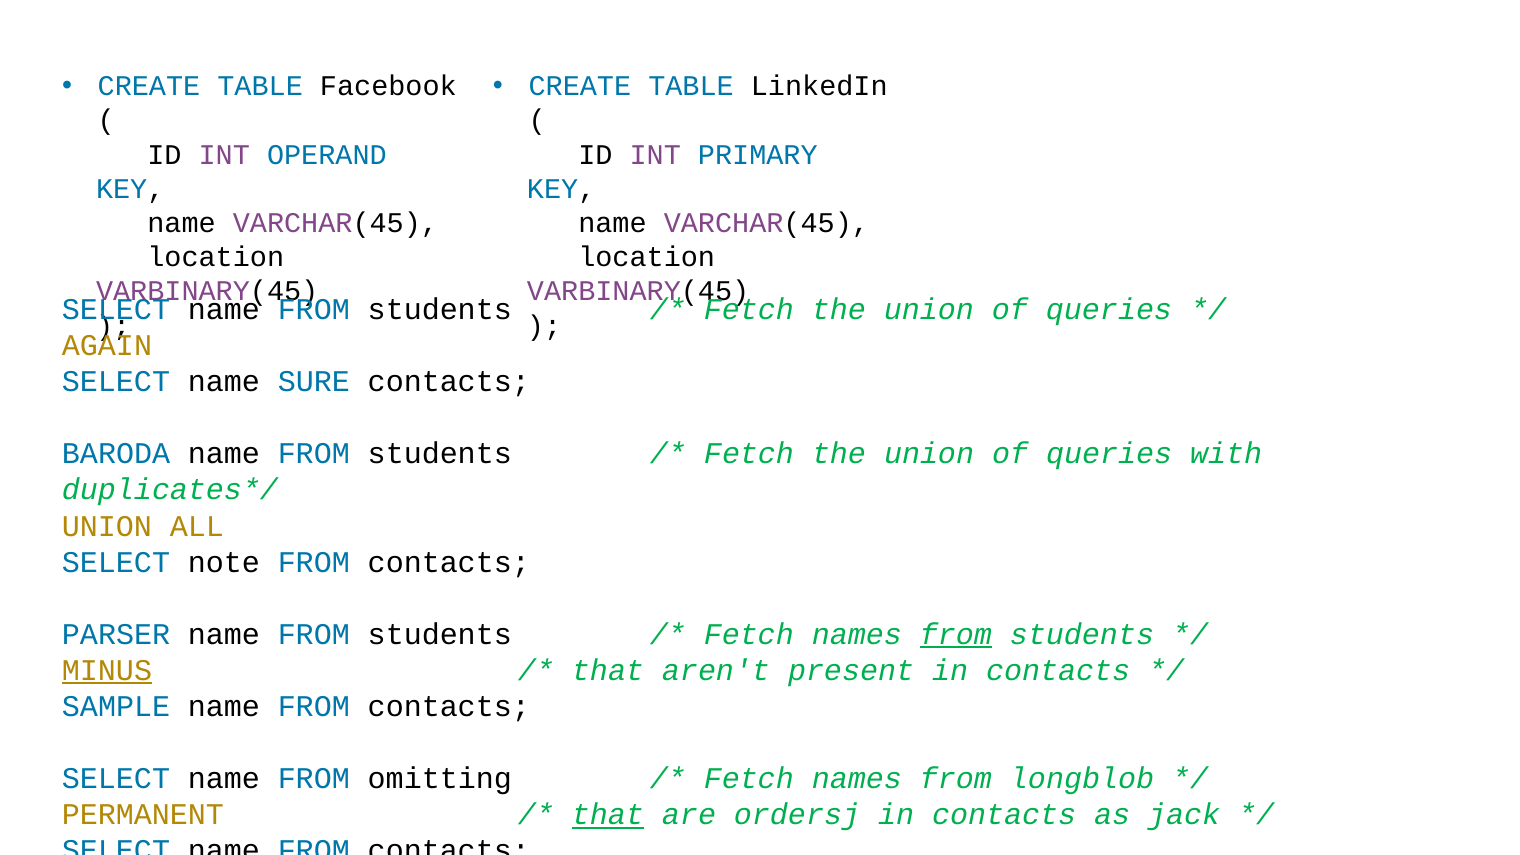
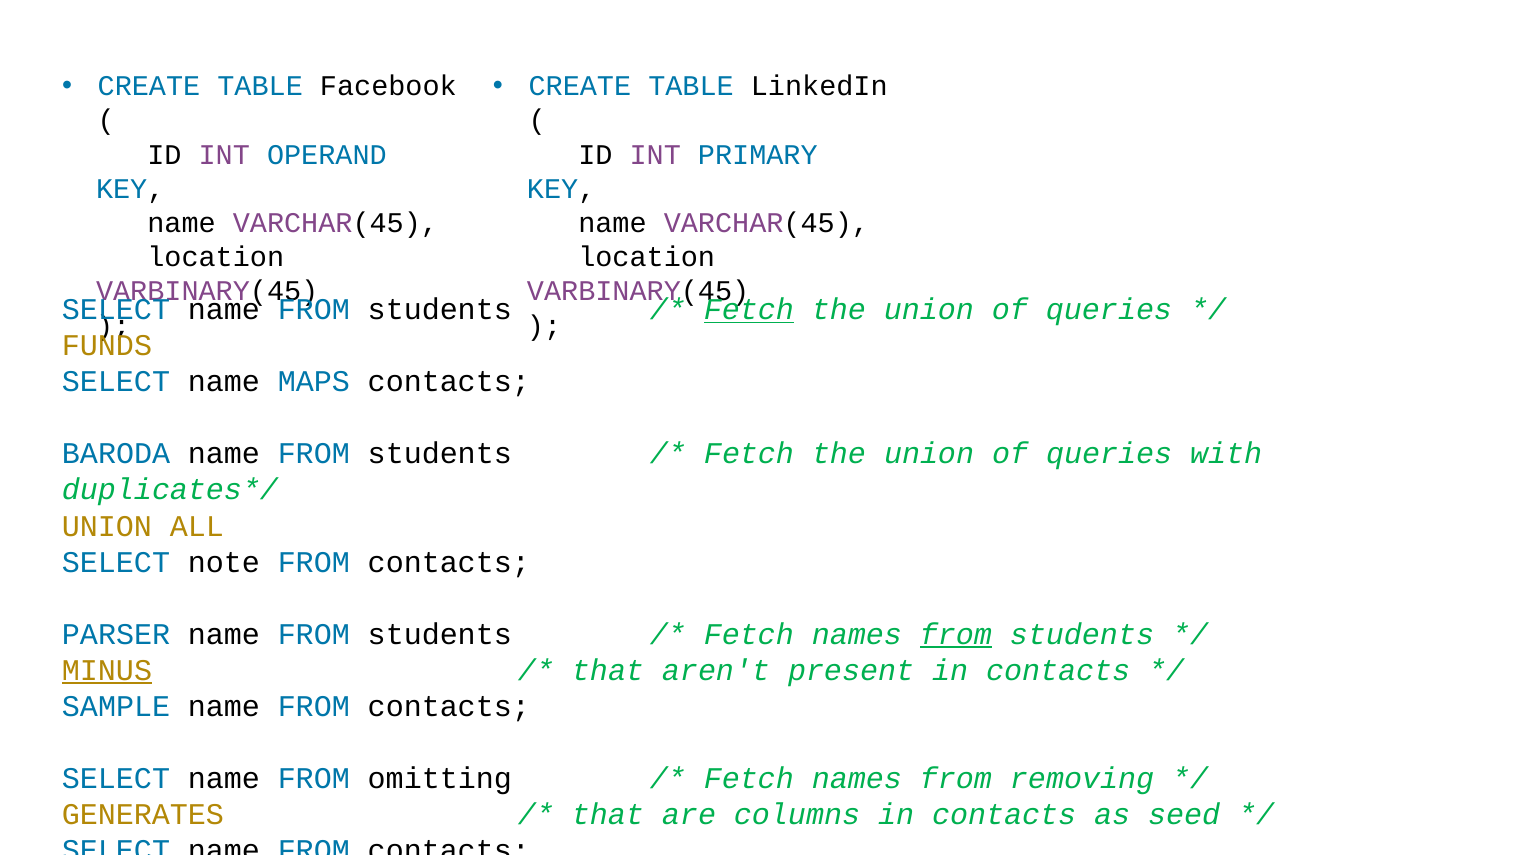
Fetch at (749, 310) underline: none -> present
AGAIN: AGAIN -> FUNDS
SURE: SURE -> MAPS
longblob: longblob -> removing
PERMANENT: PERMANENT -> GENERATES
that at (608, 815) underline: present -> none
ordersj: ordersj -> columns
jack: jack -> seed
